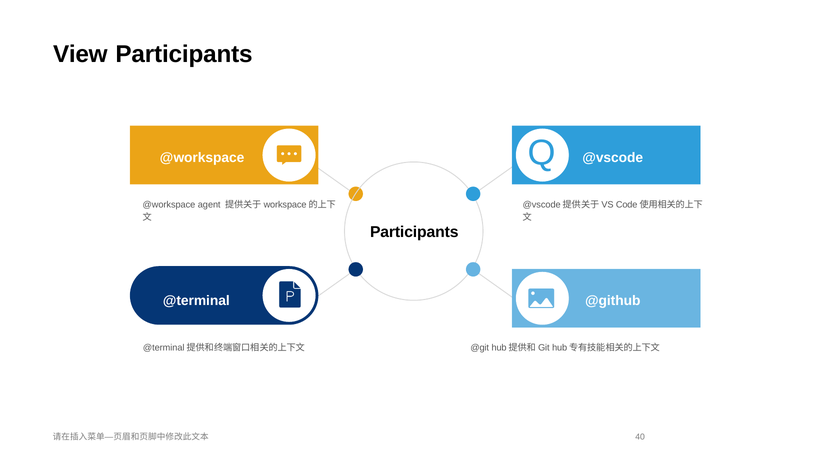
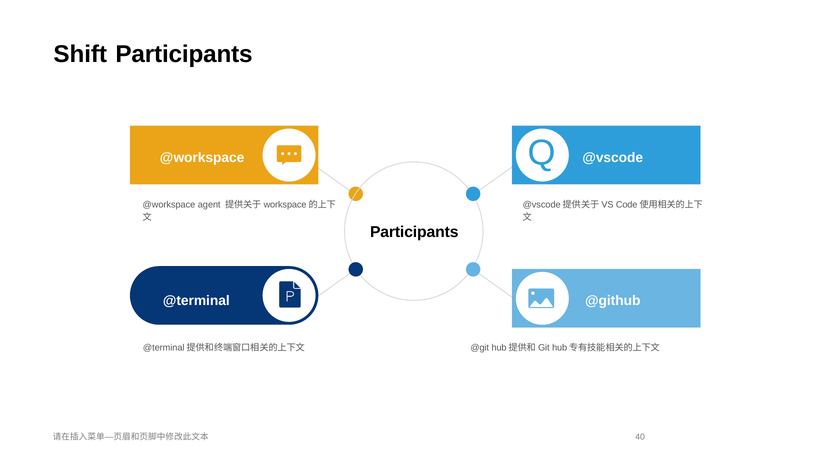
View: View -> Shift
